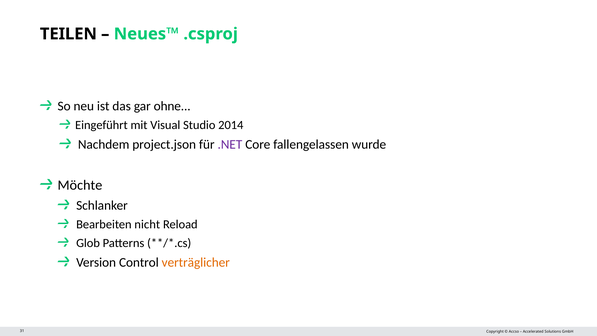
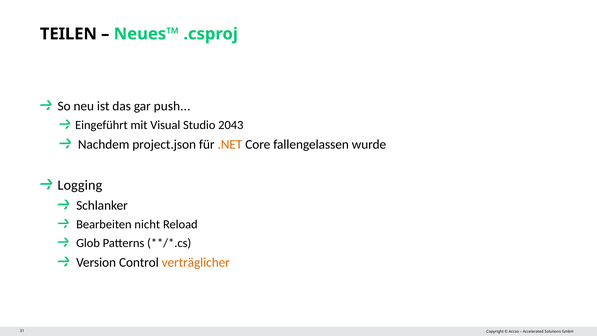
ohne: ohne -> push
2014: 2014 -> 2043
.NET colour: purple -> orange
Möchte: Möchte -> Logging
